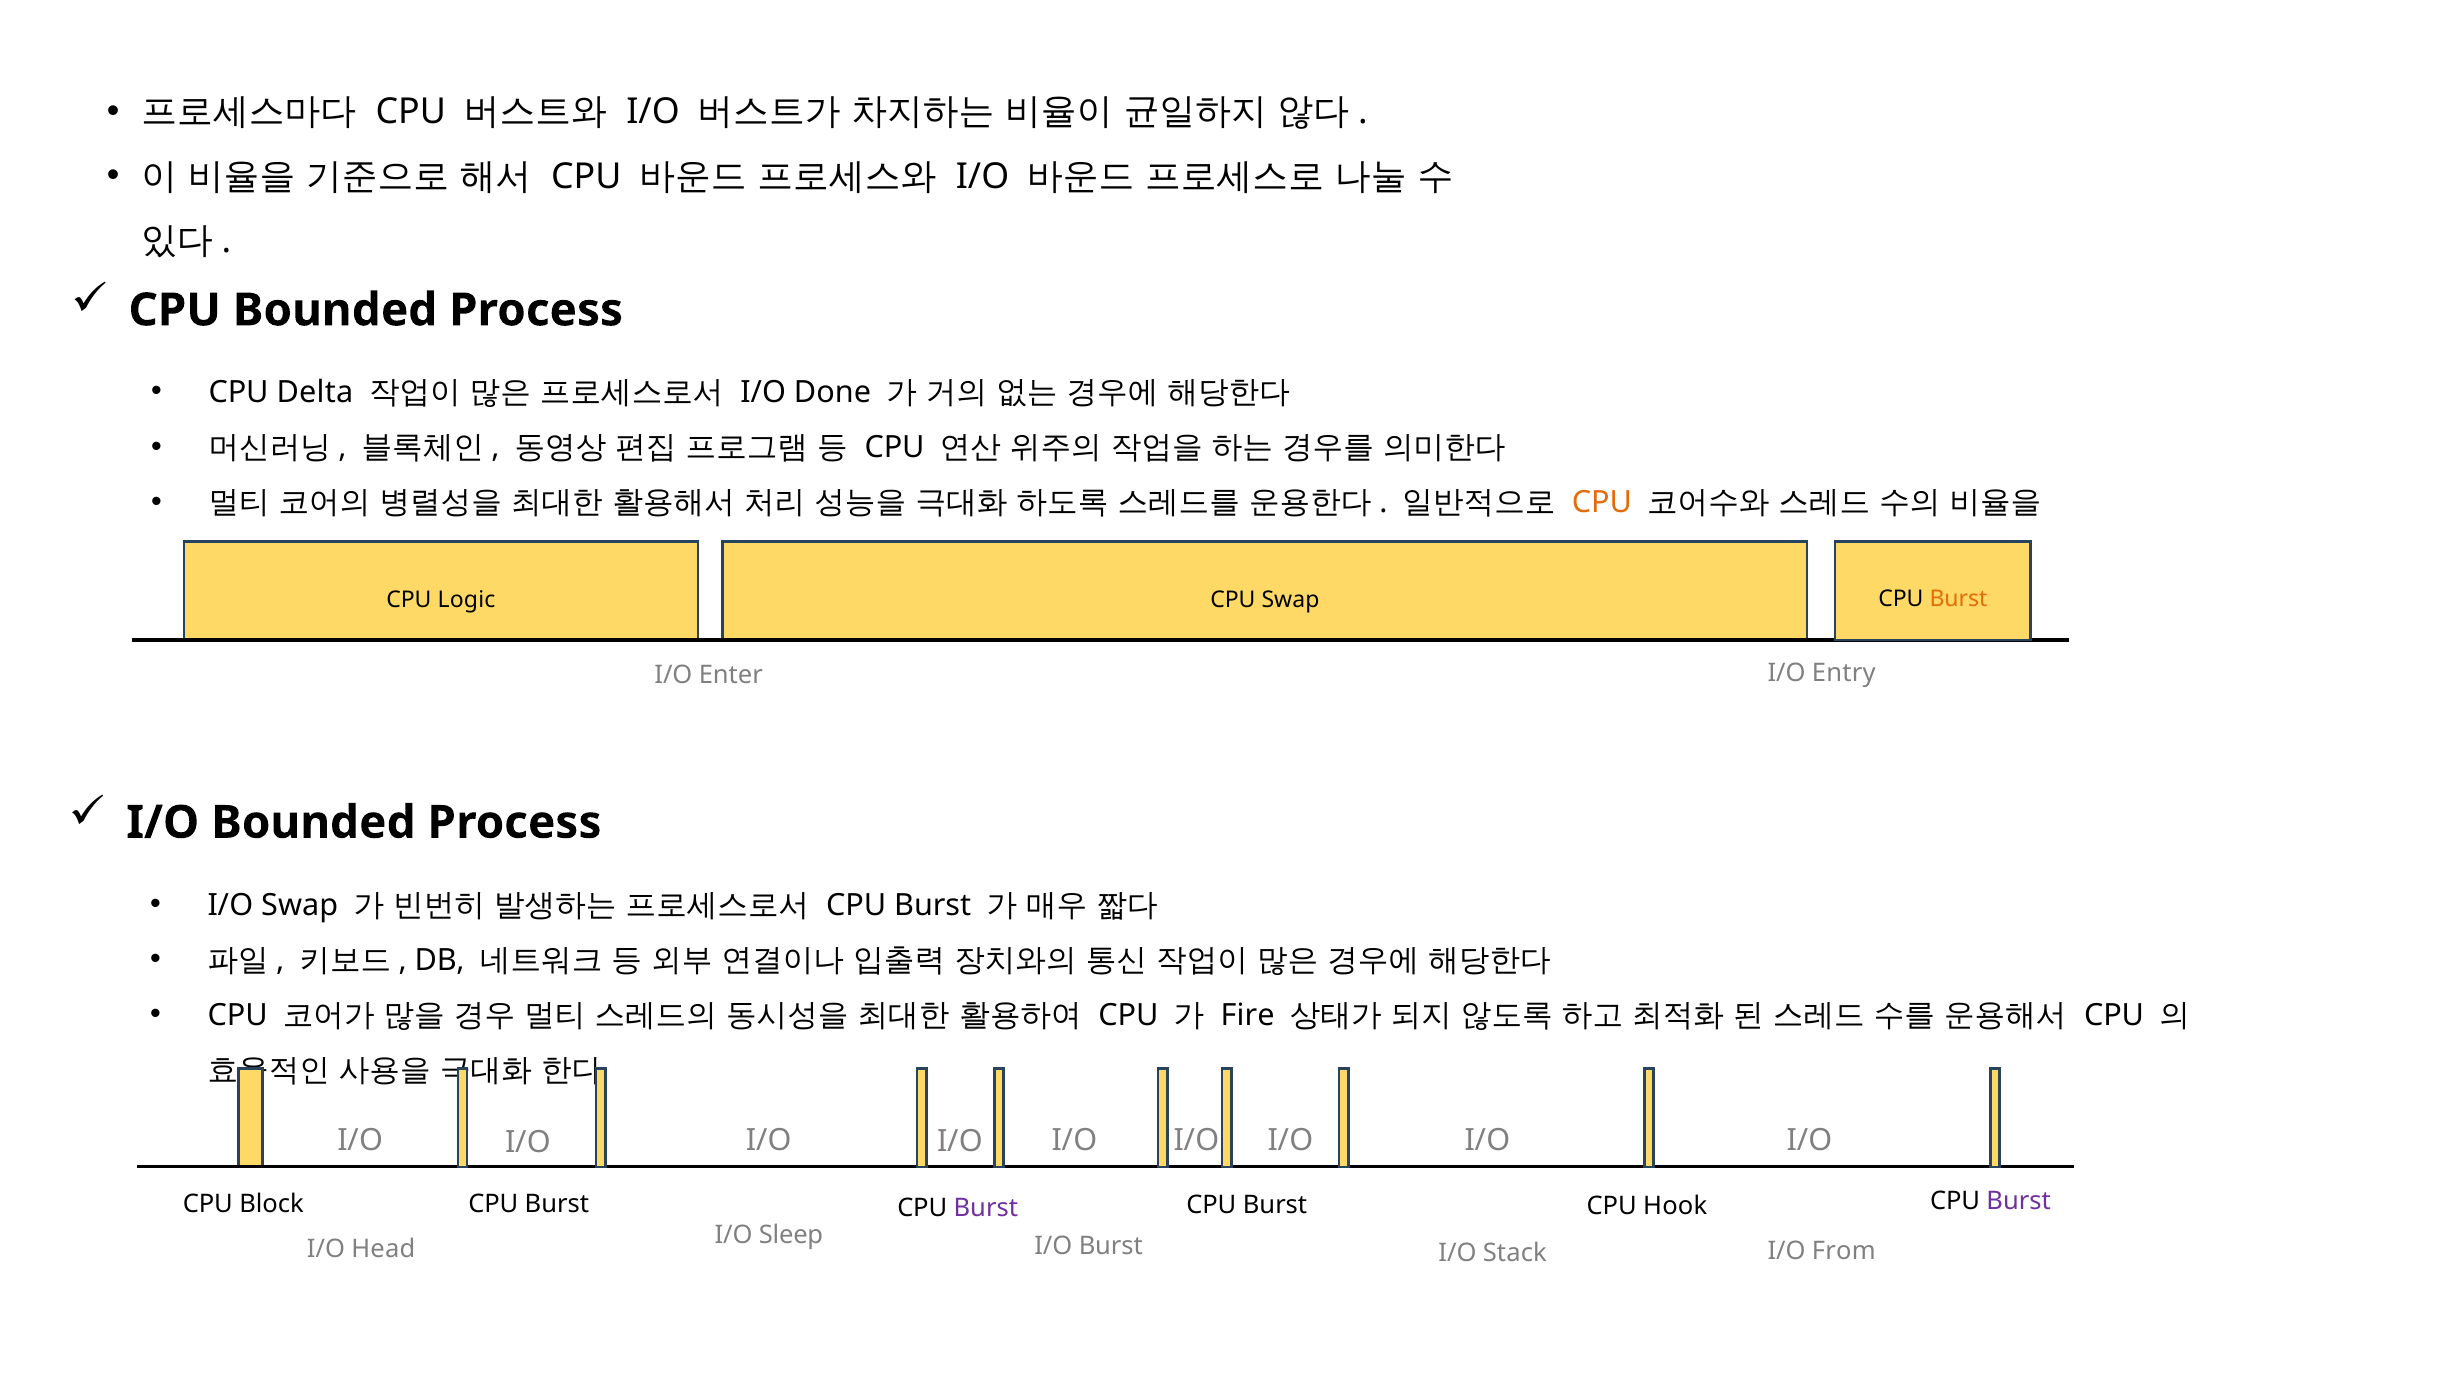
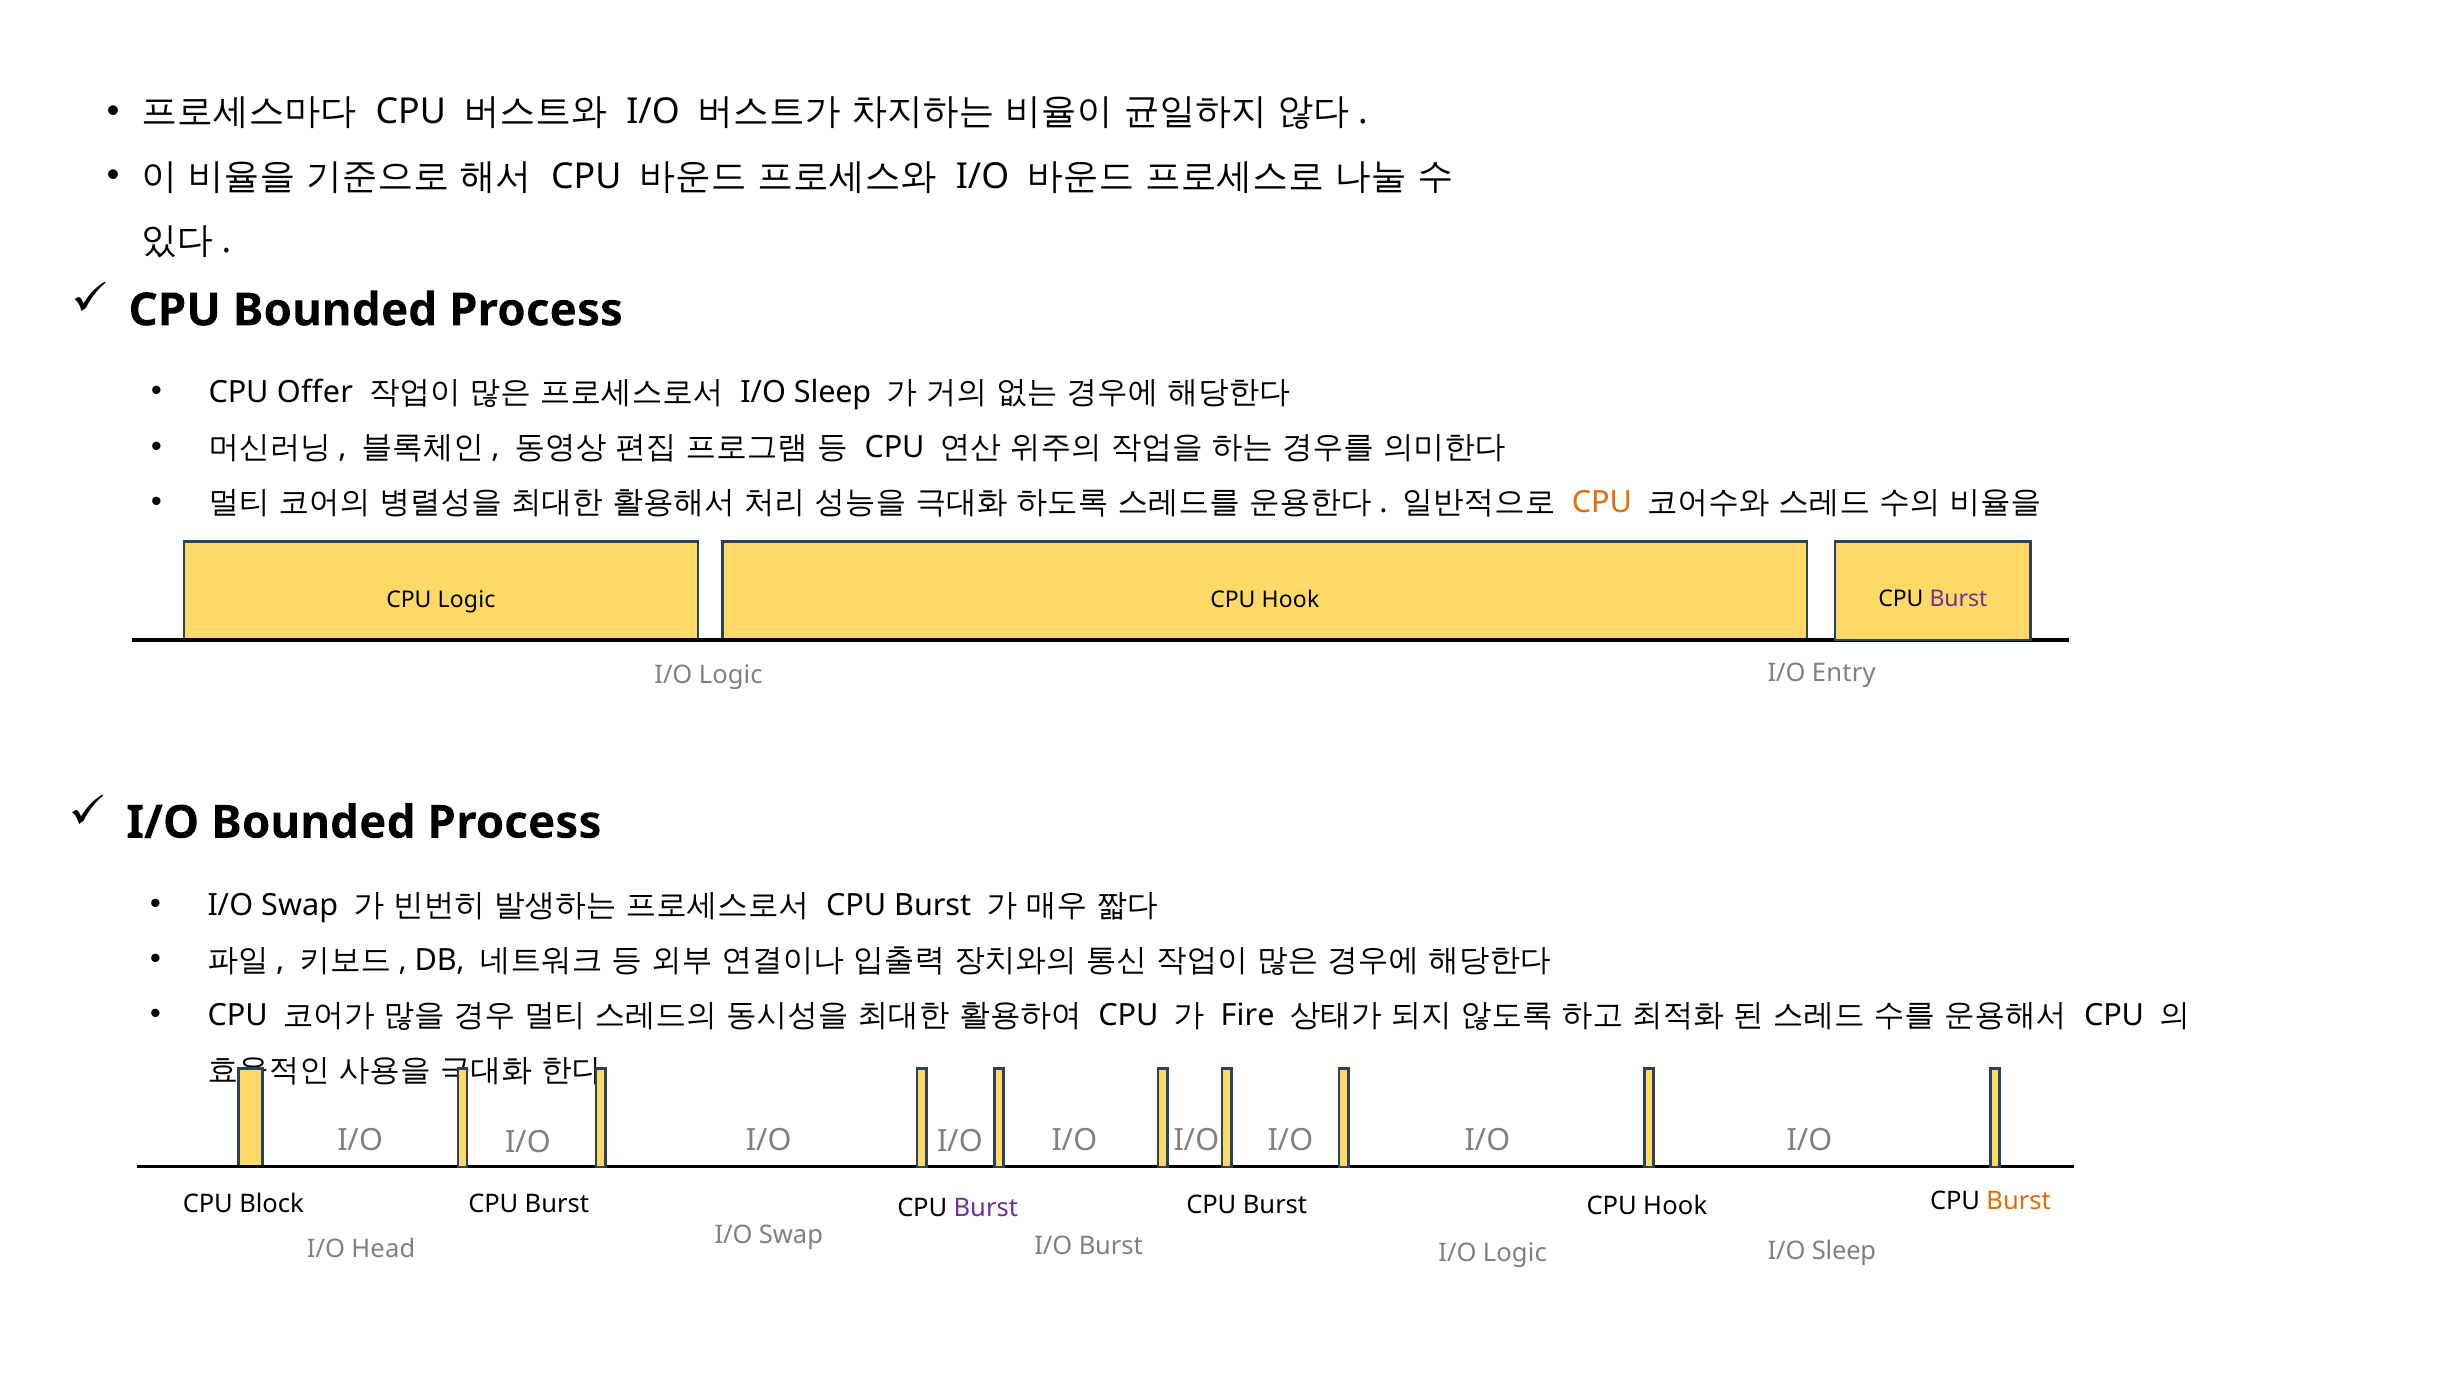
Delta: Delta -> Offer
Done at (833, 393): Done -> Sleep
Swap at (1290, 599): Swap -> Hook
Burst at (1959, 599) colour: orange -> purple
Enter at (731, 675): Enter -> Logic
Burst at (2019, 1202) colour: purple -> orange
Sleep at (791, 1235): Sleep -> Swap
I/O Burst I/O Stack: Stack -> Logic
From at (1844, 1251): From -> Sleep
